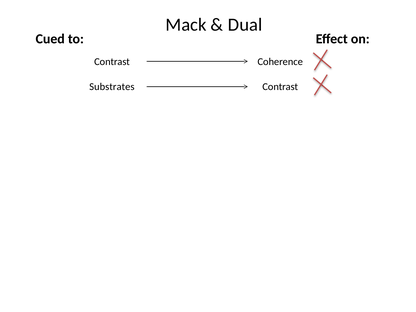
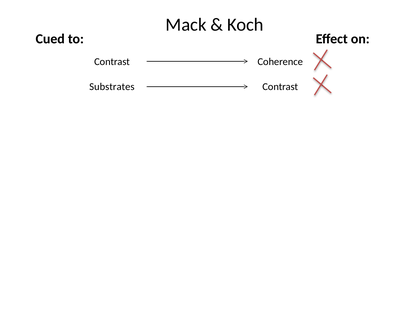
Dual: Dual -> Koch
